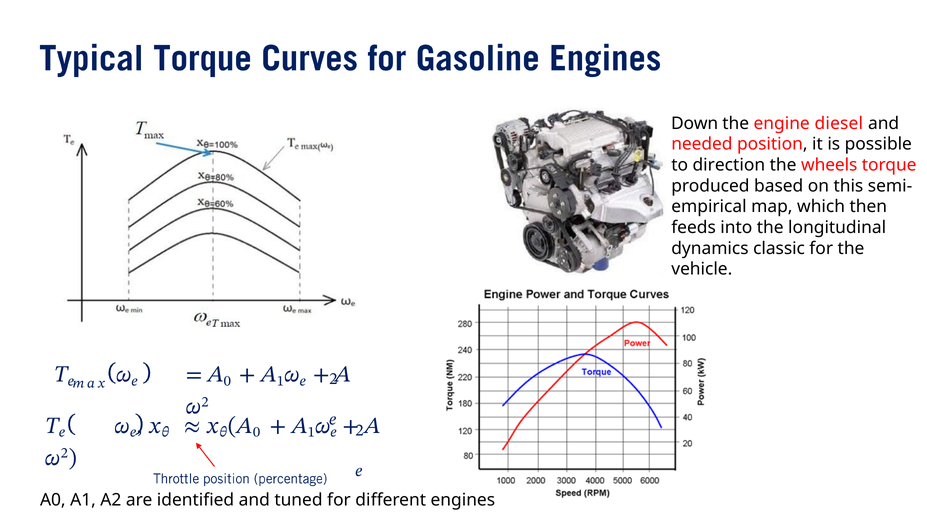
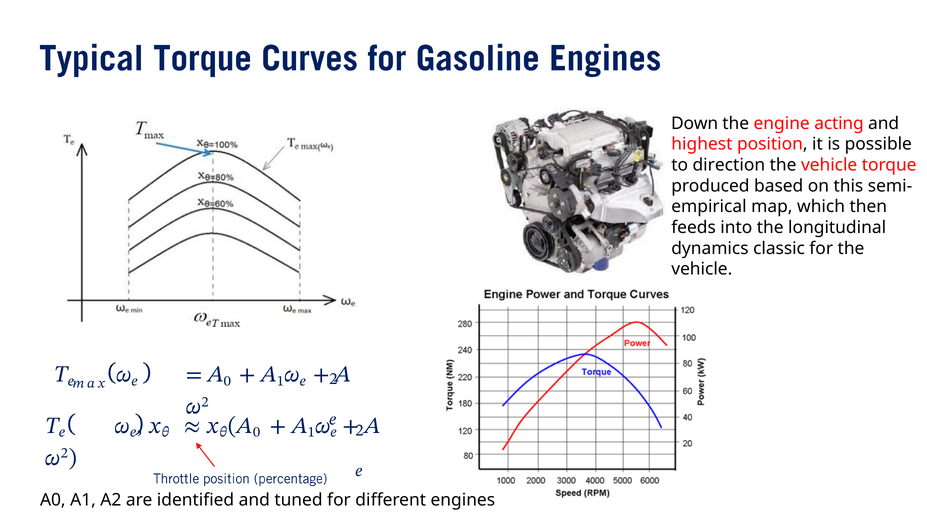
diesel: diesel -> acting
needed: needed -> highest
wheels at (829, 165): wheels -> vehicle
